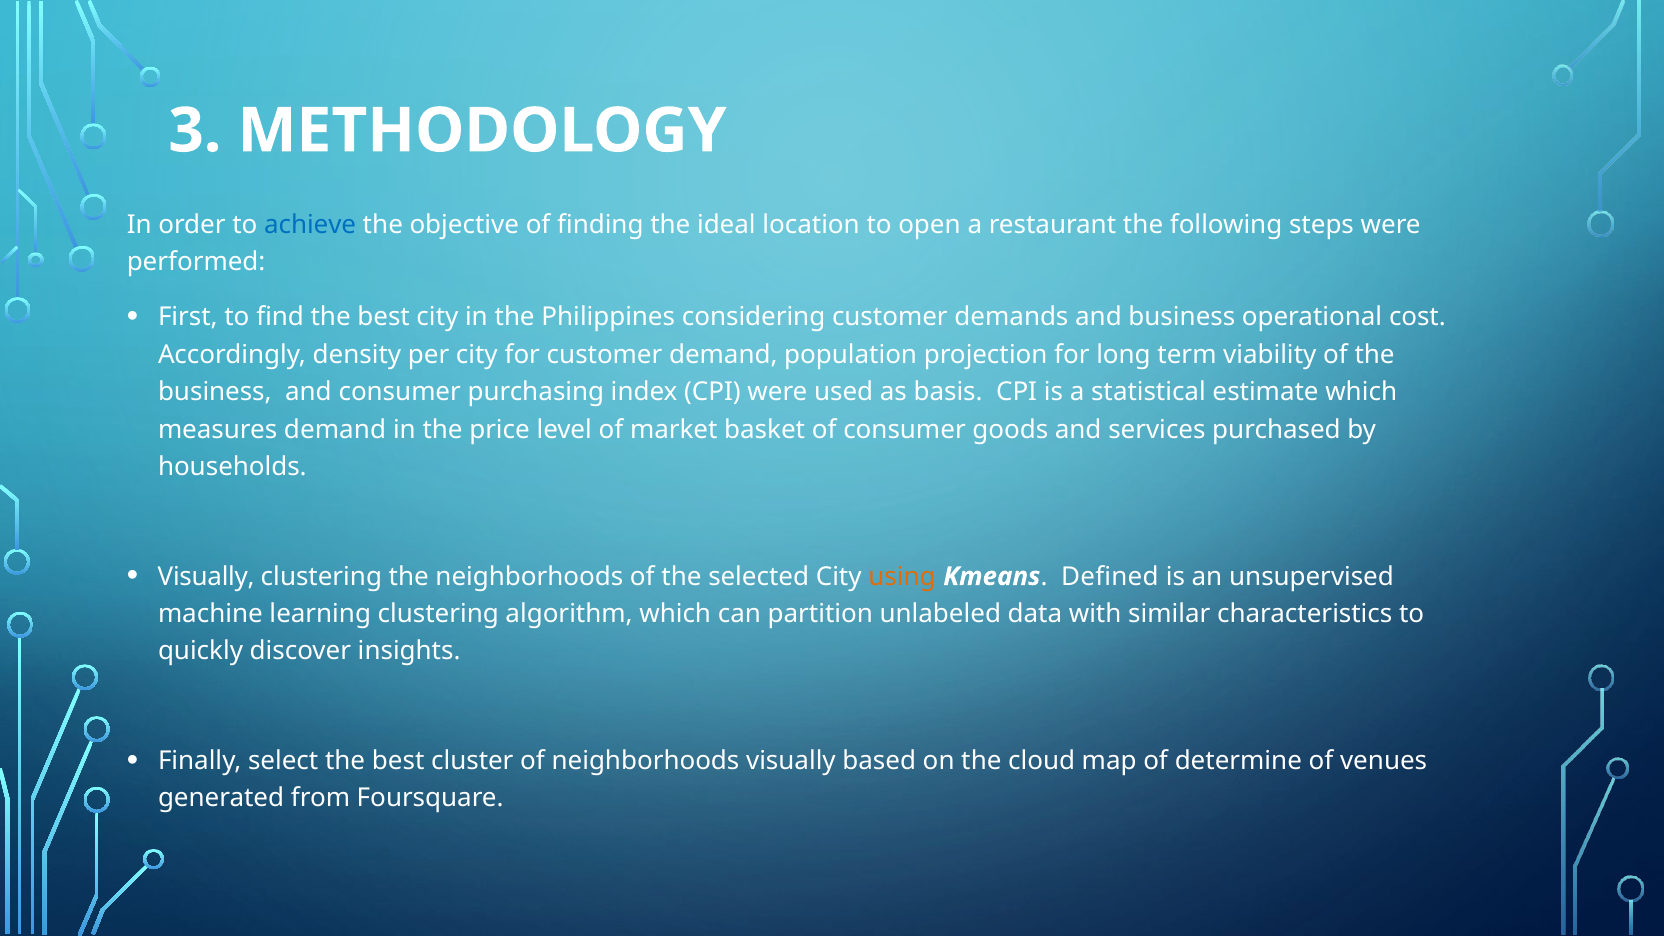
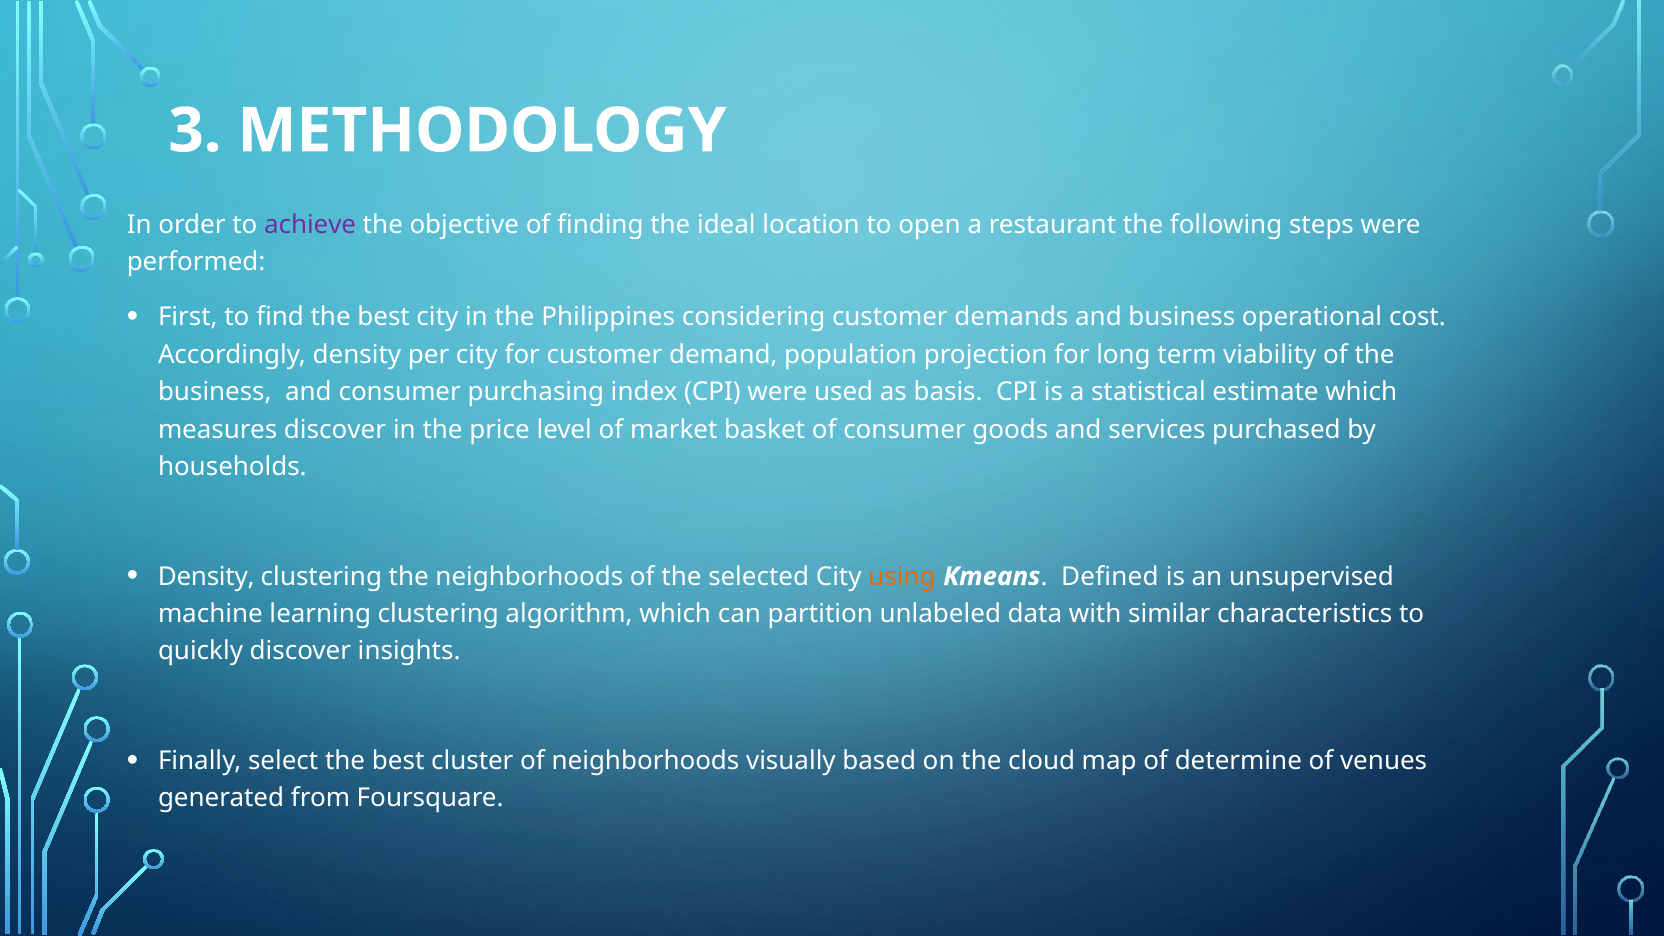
achieve colour: blue -> purple
measures demand: demand -> discover
Visually at (206, 576): Visually -> Density
